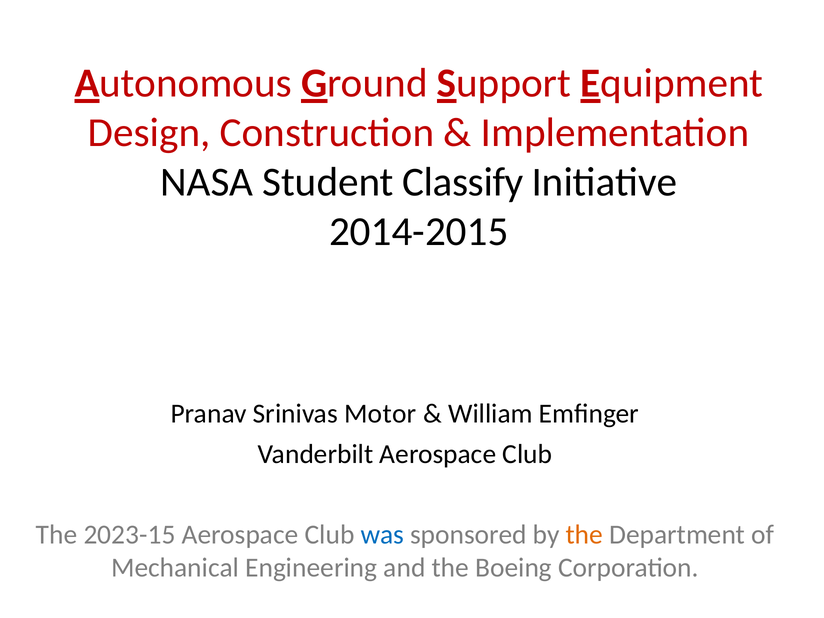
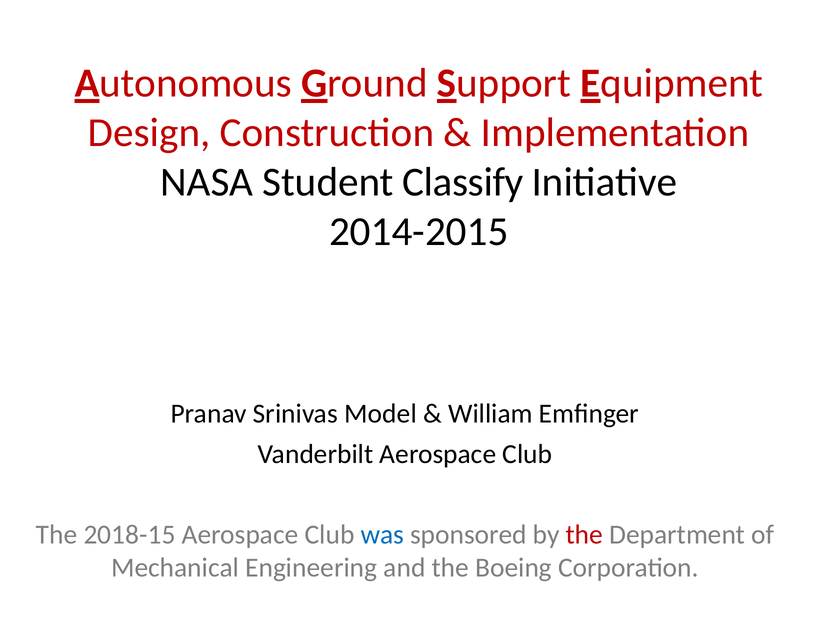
Motor: Motor -> Model
2023-15: 2023-15 -> 2018-15
the at (584, 535) colour: orange -> red
